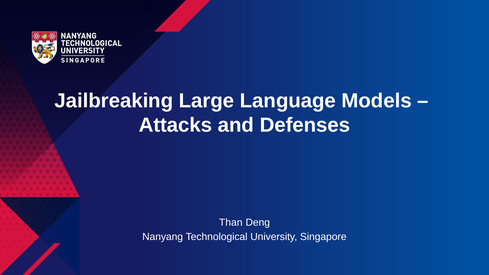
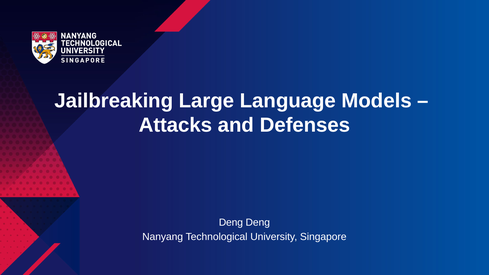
Than at (231, 223): Than -> Deng
